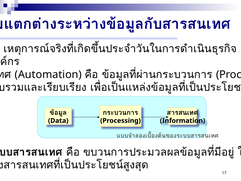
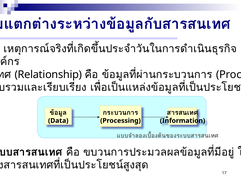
Automation: Automation -> Relationship
